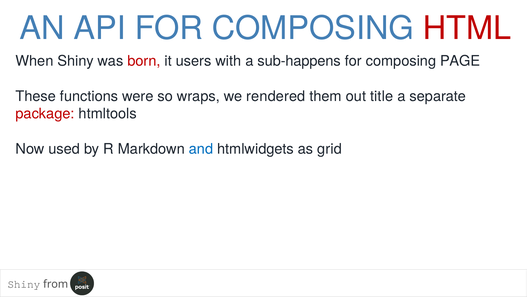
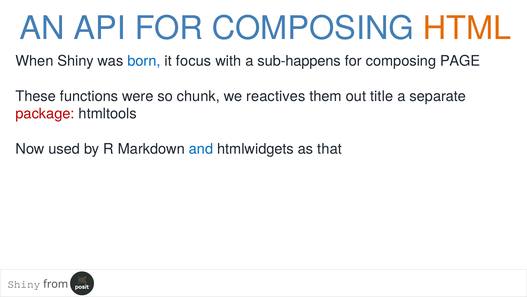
HTML colour: red -> orange
born colour: red -> blue
users: users -> focus
wraps: wraps -> chunk
rendered: rendered -> reactives
grid: grid -> that
